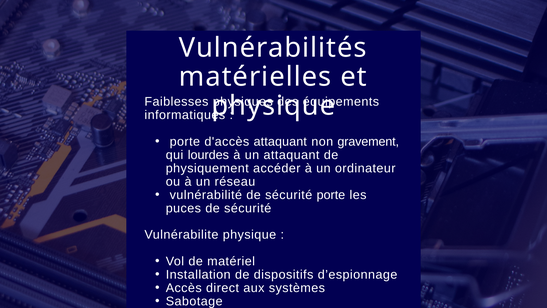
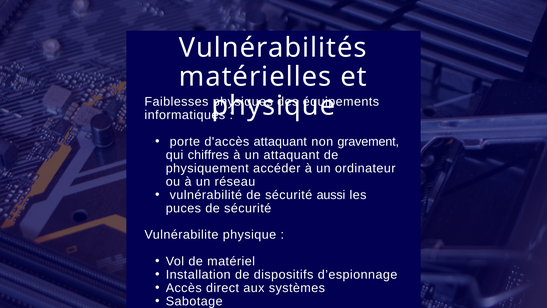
lourdes: lourdes -> chiffres
sécurité porte: porte -> aussi
